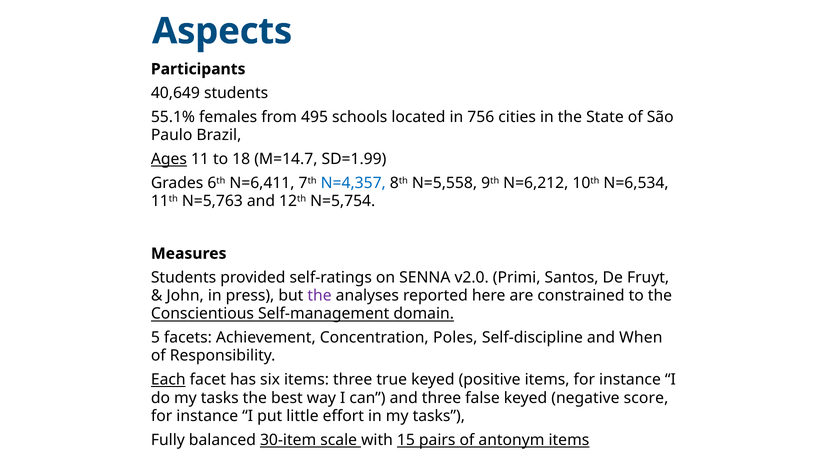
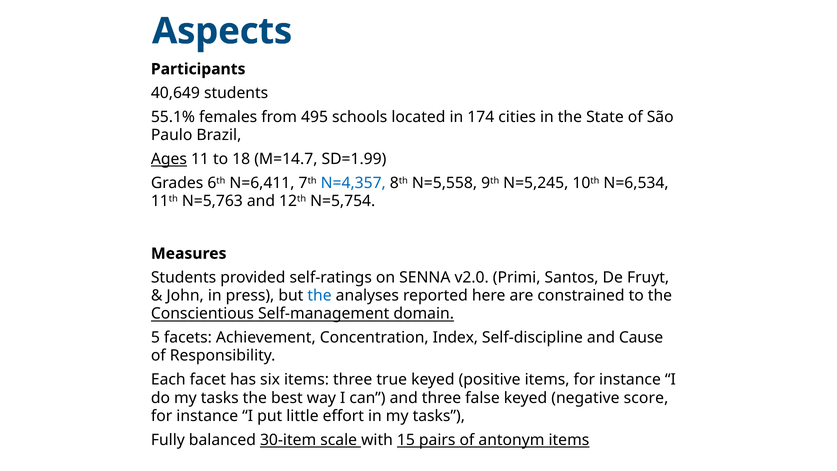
756: 756 -> 174
N=6,212: N=6,212 -> N=5,245
the at (320, 296) colour: purple -> blue
Poles: Poles -> Index
When: When -> Cause
Each underline: present -> none
